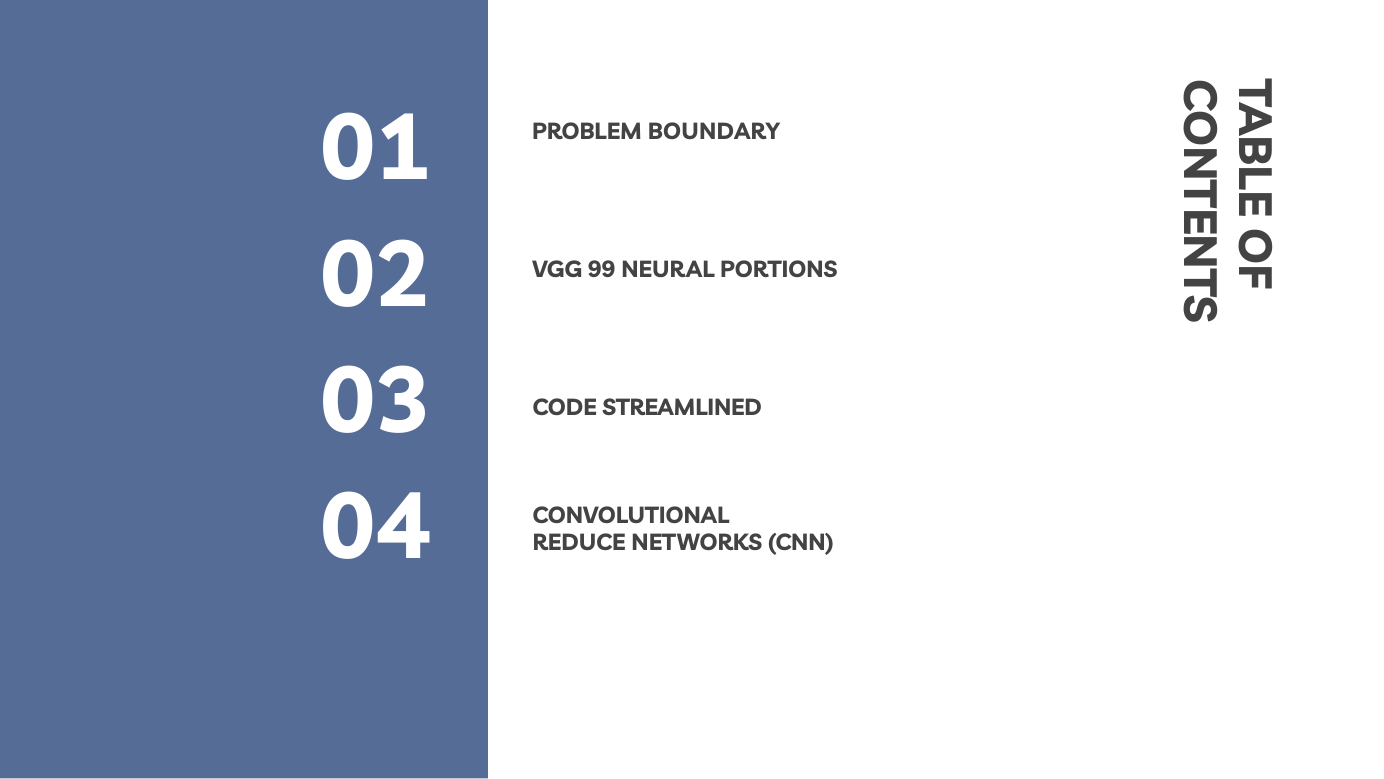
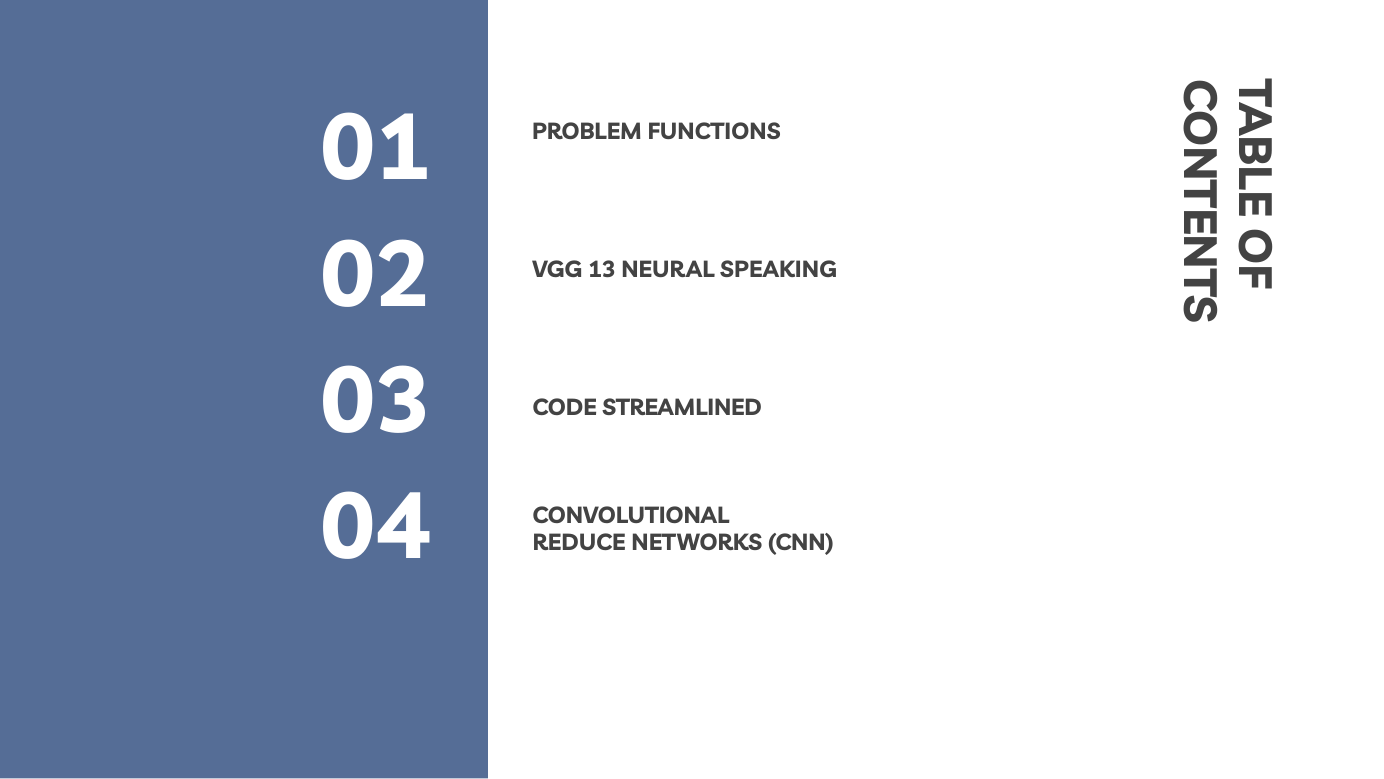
BOUNDARY: BOUNDARY -> FUNCTIONS
99: 99 -> 13
PORTIONS: PORTIONS -> SPEAKING
